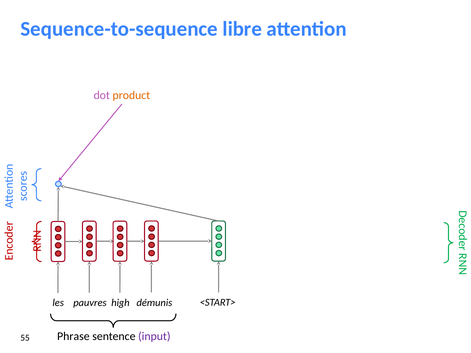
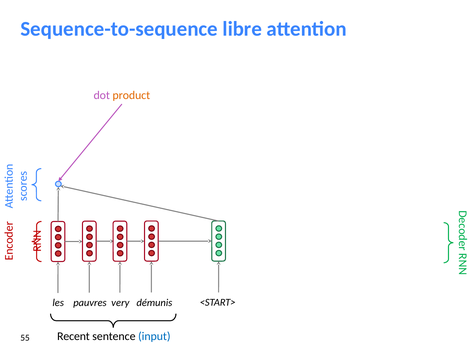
high: high -> very
Phrase: Phrase -> Recent
input colour: purple -> blue
